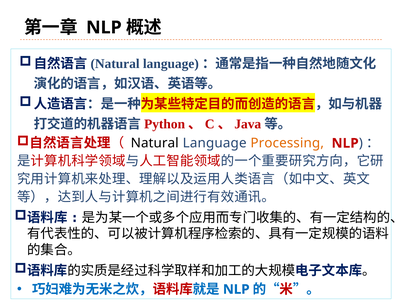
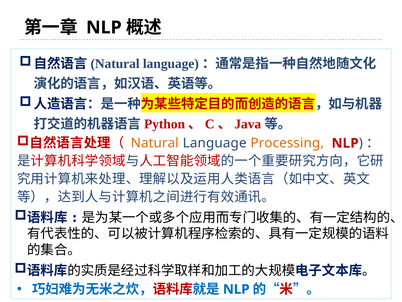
Natural colour: black -> orange
